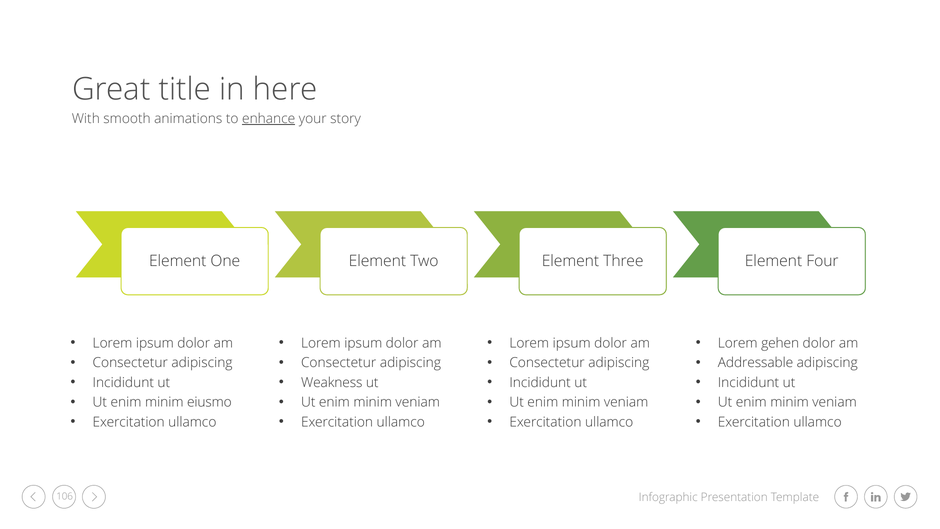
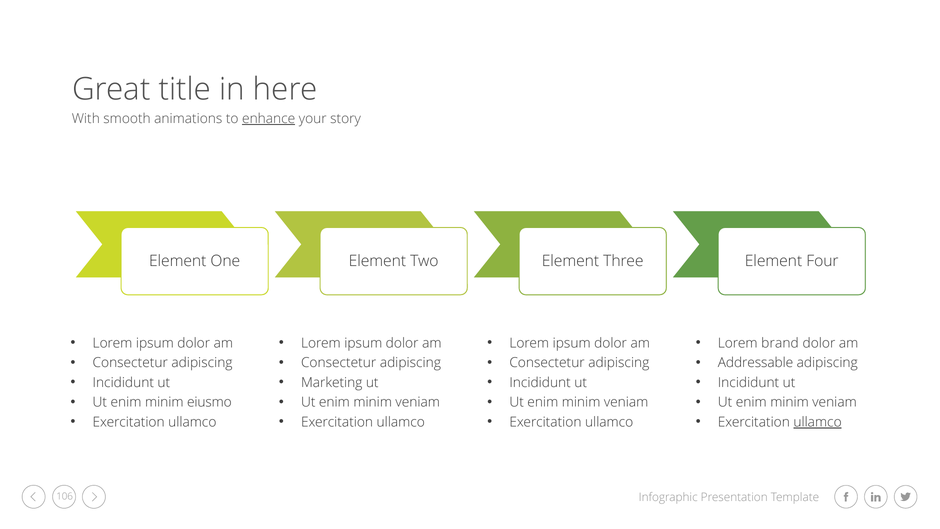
gehen: gehen -> brand
Weakness: Weakness -> Marketing
ullamco at (818, 422) underline: none -> present
